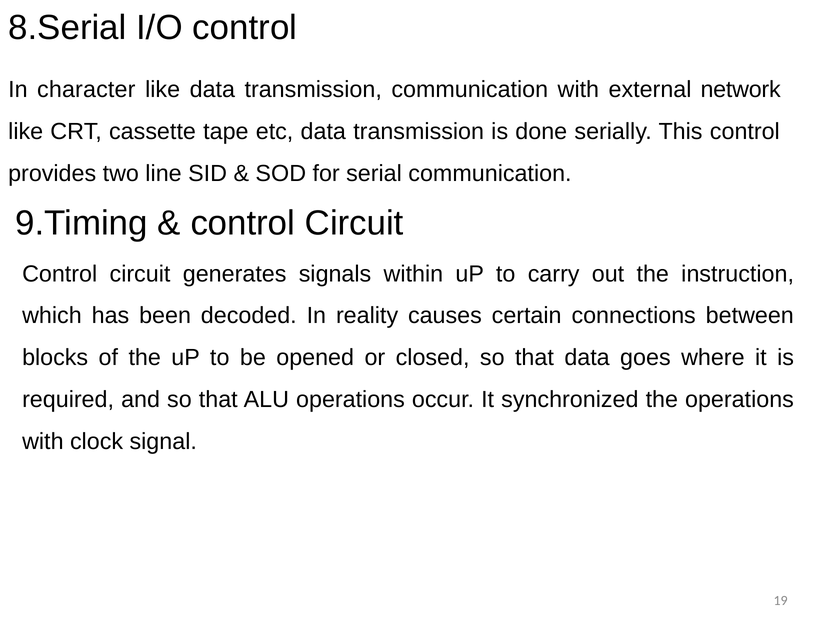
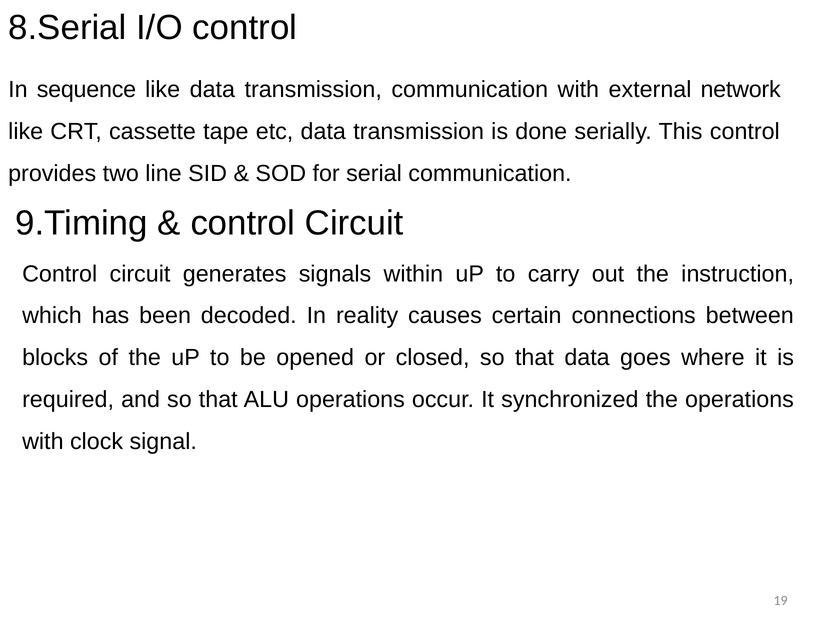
character: character -> sequence
